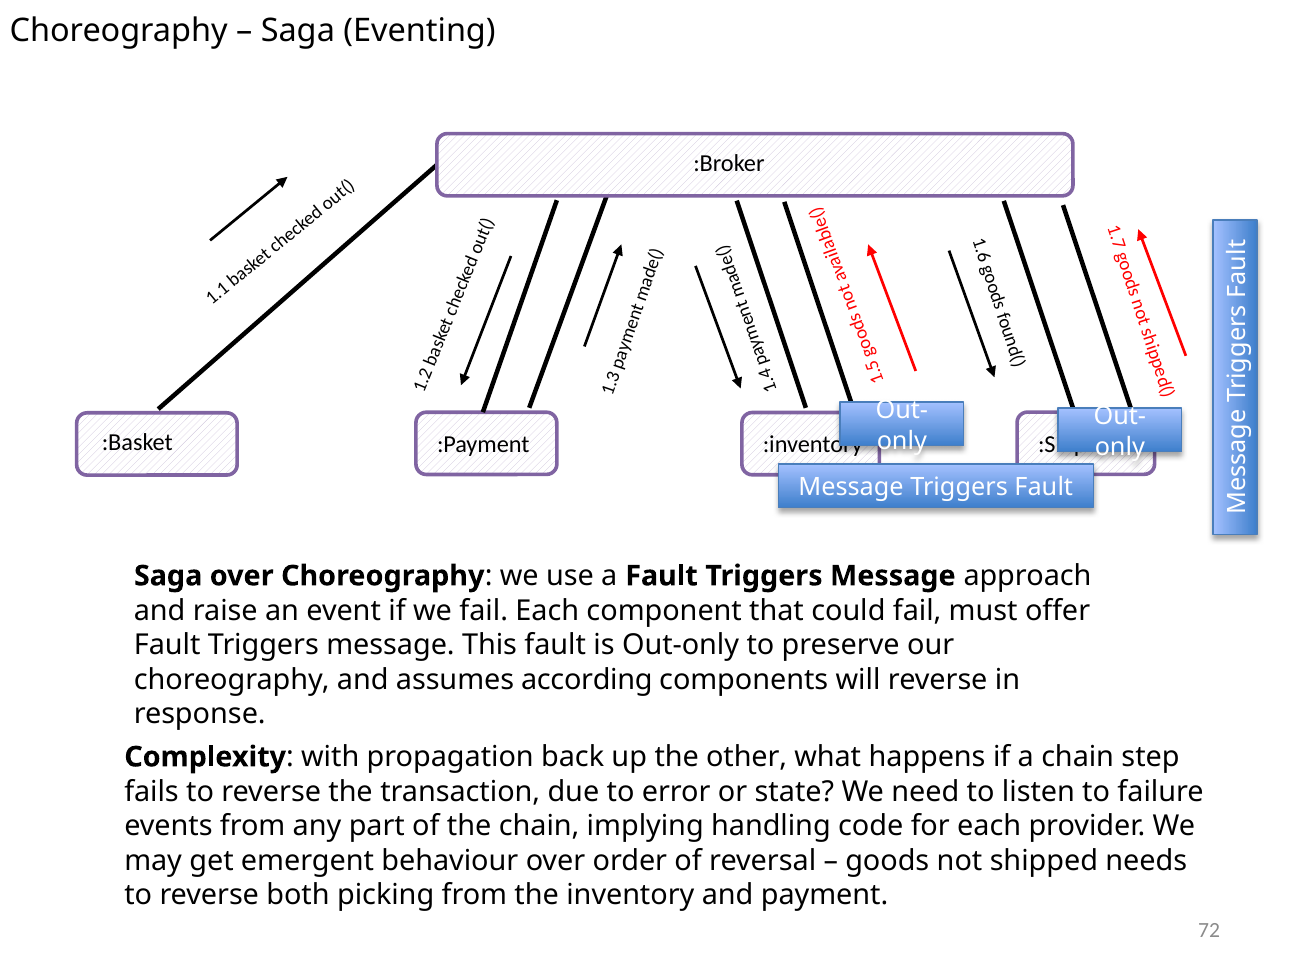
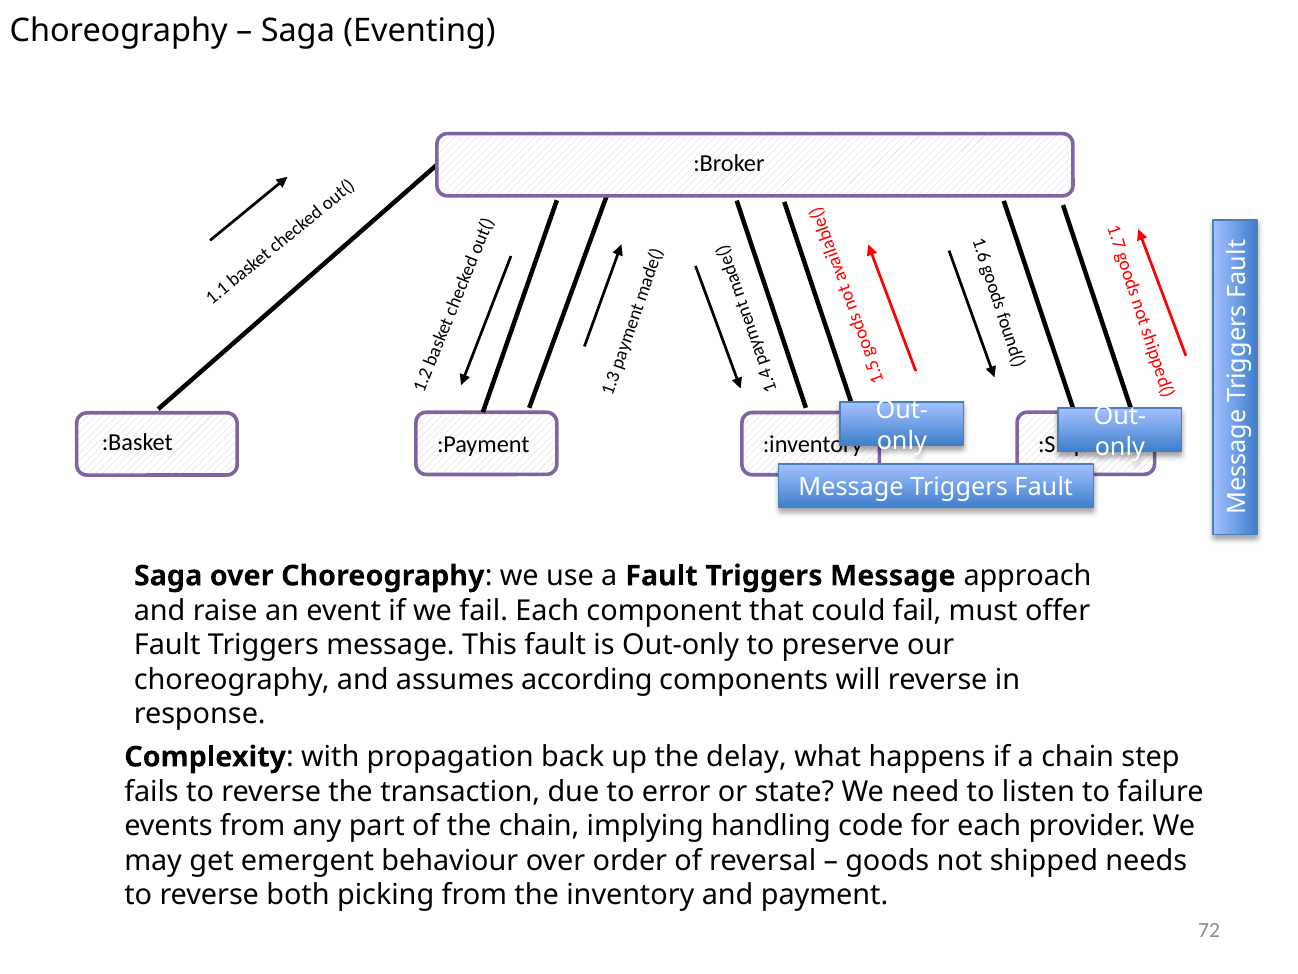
other: other -> delay
